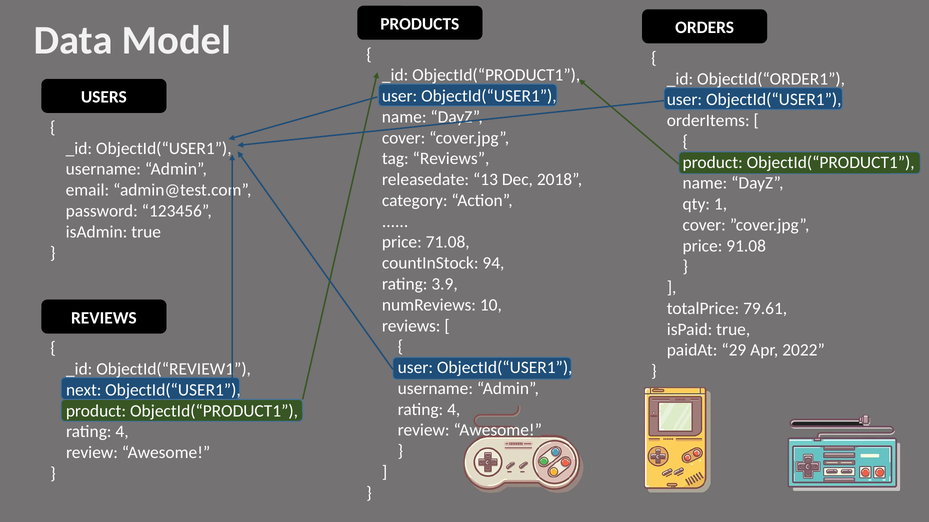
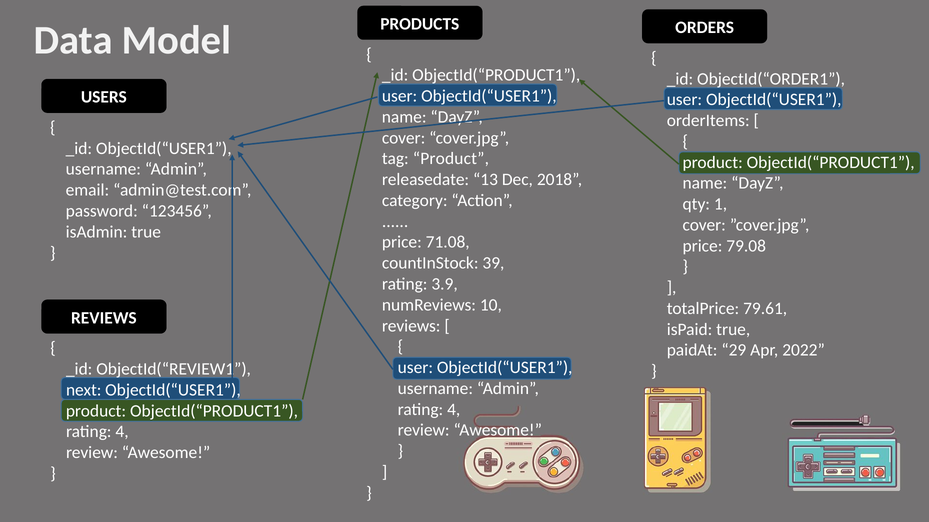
tag Reviews: Reviews -> Product
91.08: 91.08 -> 79.08
94: 94 -> 39
